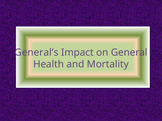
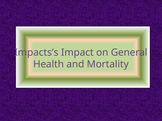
General’s: General’s -> Impacts’s
